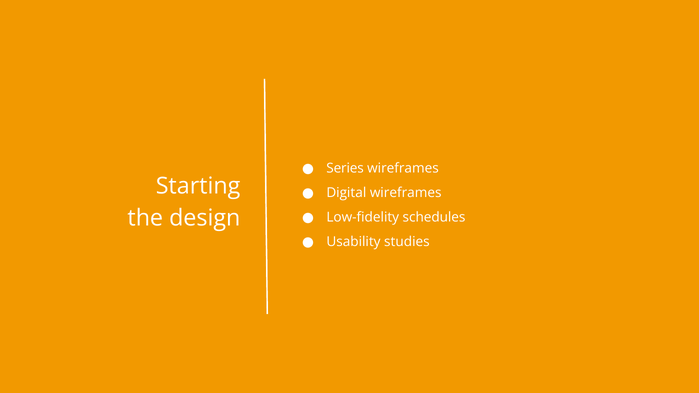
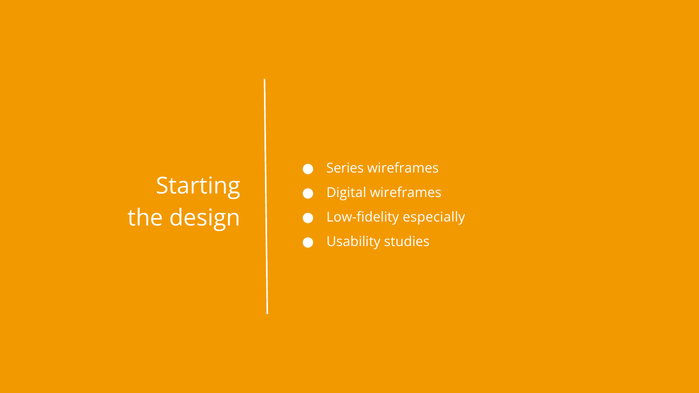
schedules: schedules -> especially
